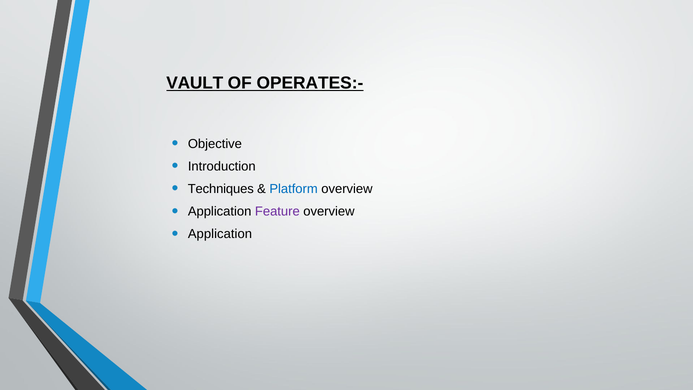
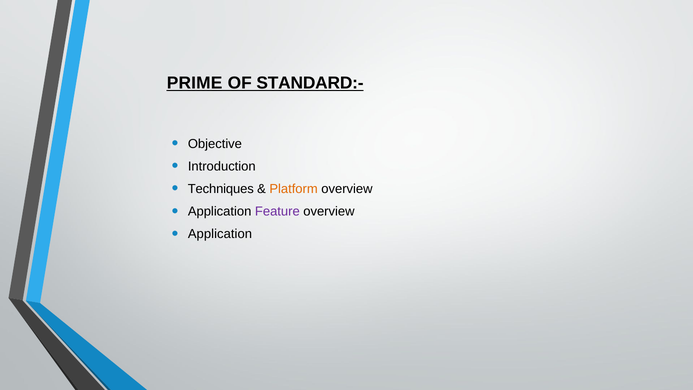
VAULT: VAULT -> PRIME
OPERATES:-: OPERATES:- -> STANDARD:-
Platform colour: blue -> orange
